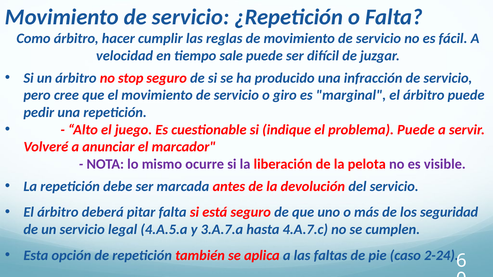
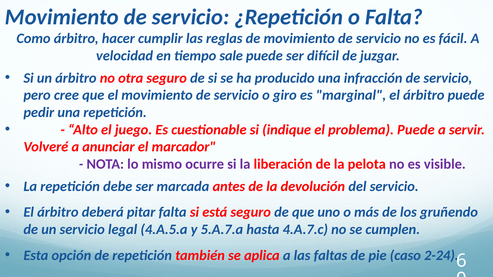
stop: stop -> otra
seguridad: seguridad -> gruñendo
3.A.7.a: 3.A.7.a -> 5.A.7.a
